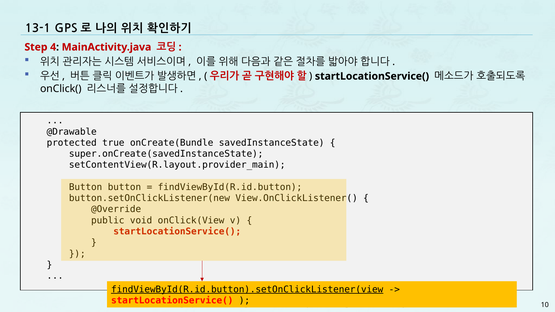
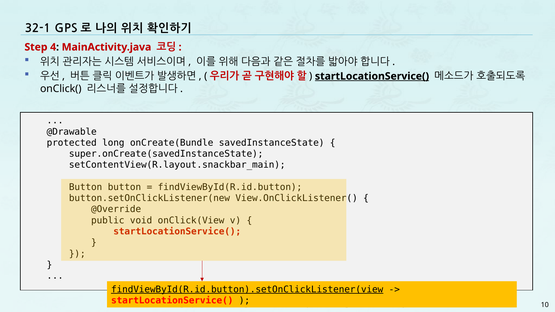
13-1: 13-1 -> 32-1
startLocationService( at (372, 76) underline: none -> present
true: true -> long
setContentView(R.layout.provider_main: setContentView(R.layout.provider_main -> setContentView(R.layout.snackbar_main
